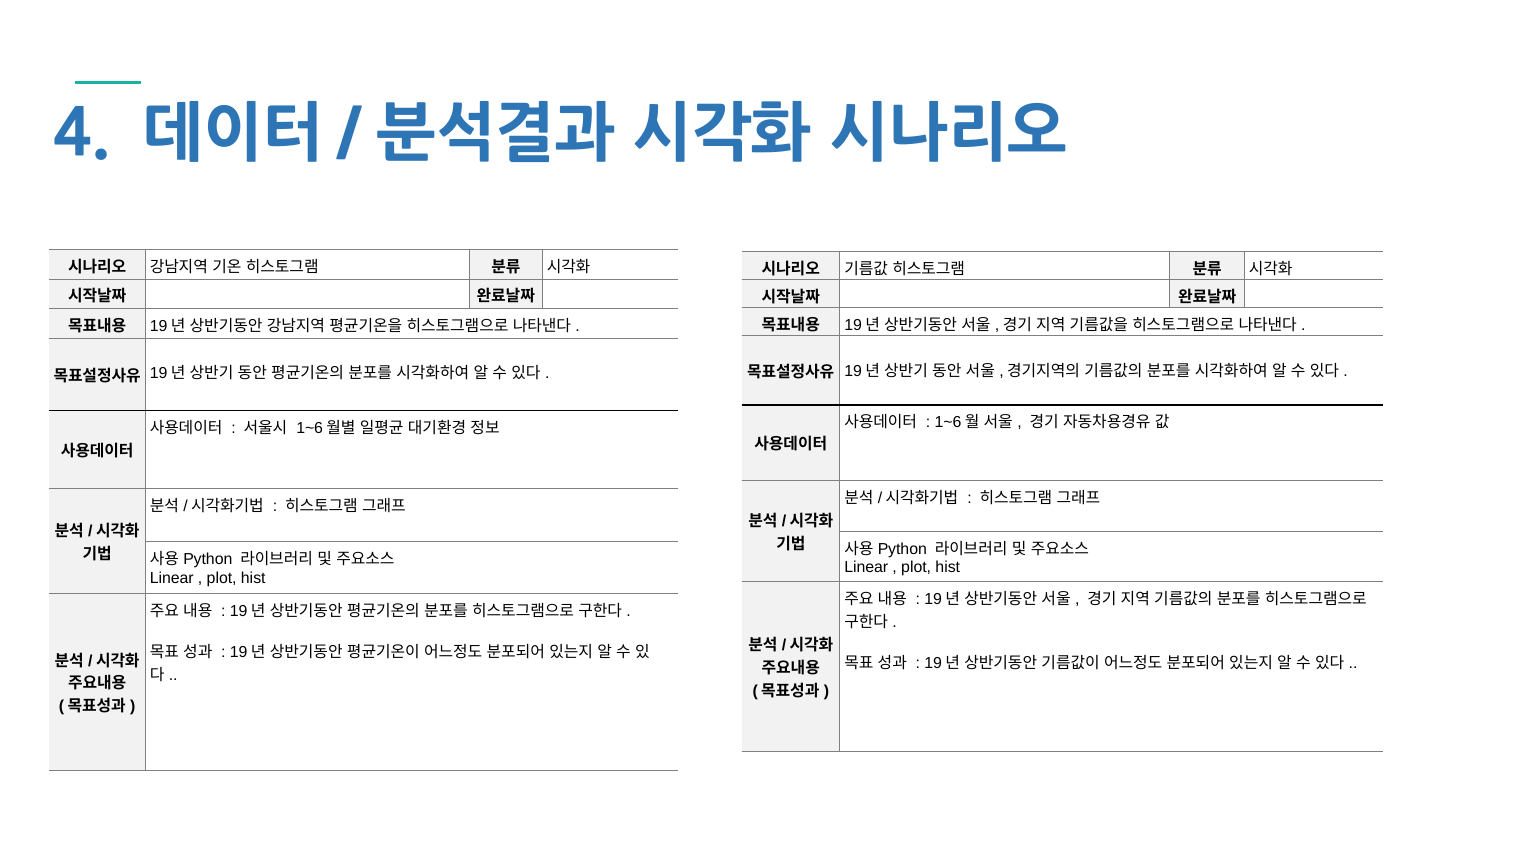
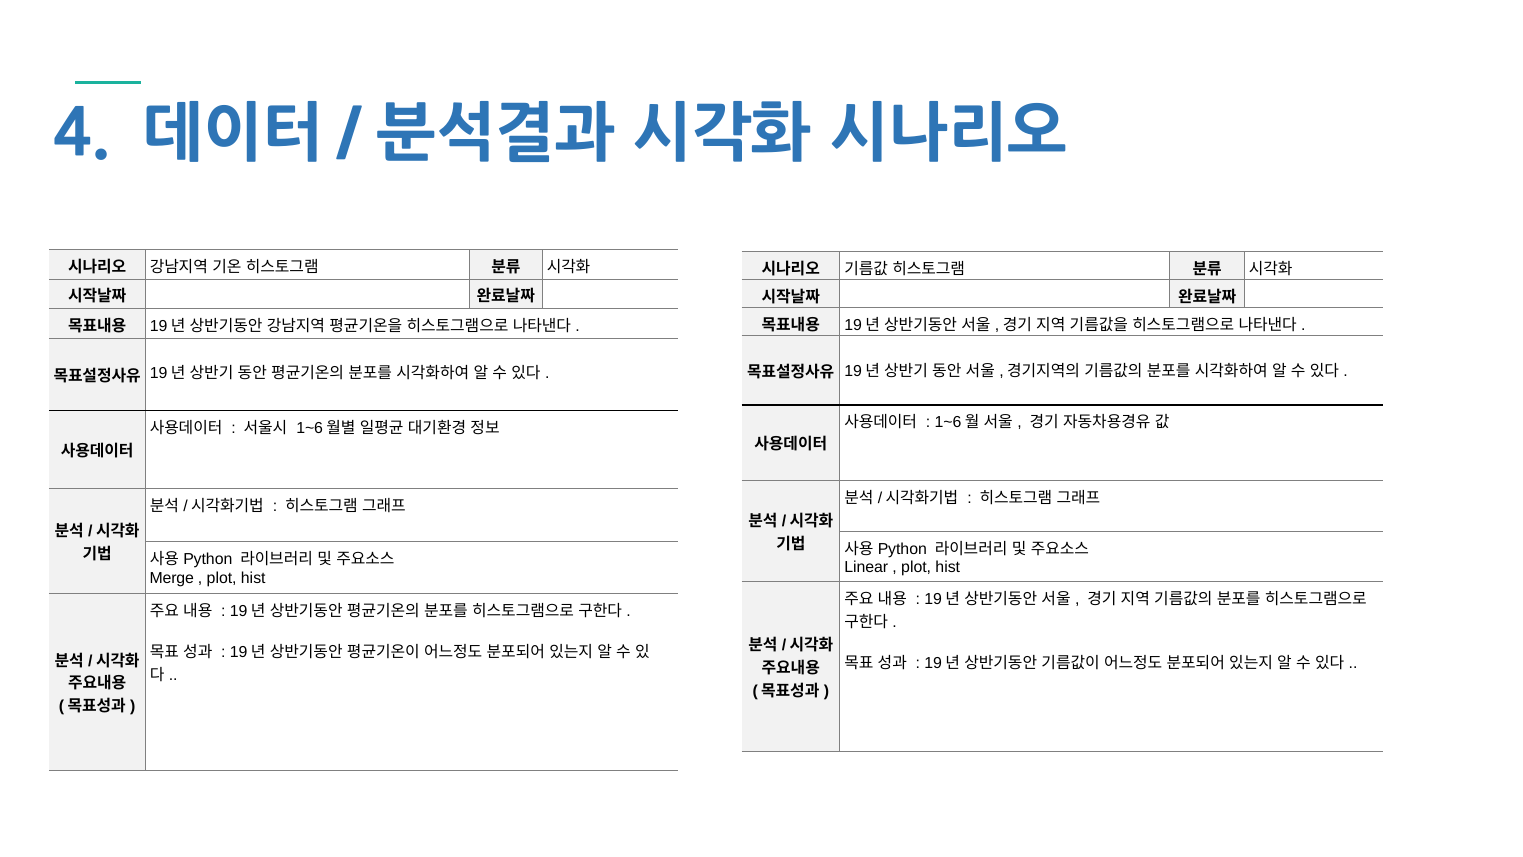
Linear at (172, 578): Linear -> Merge
